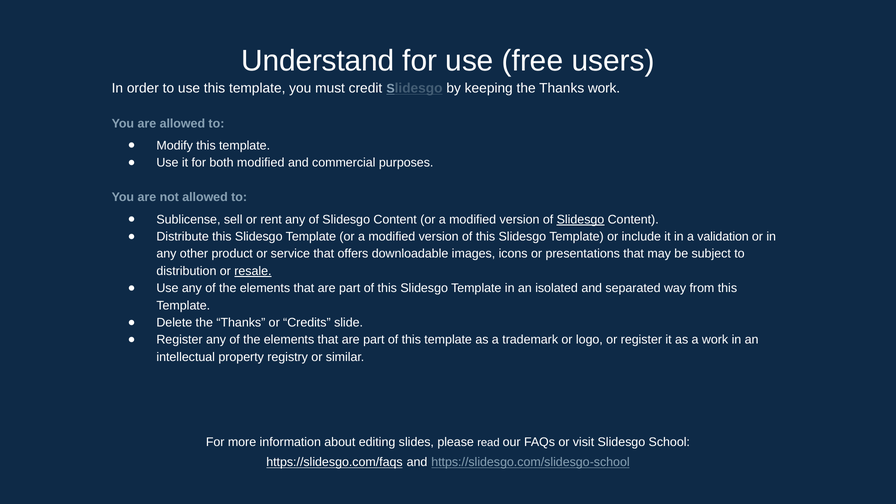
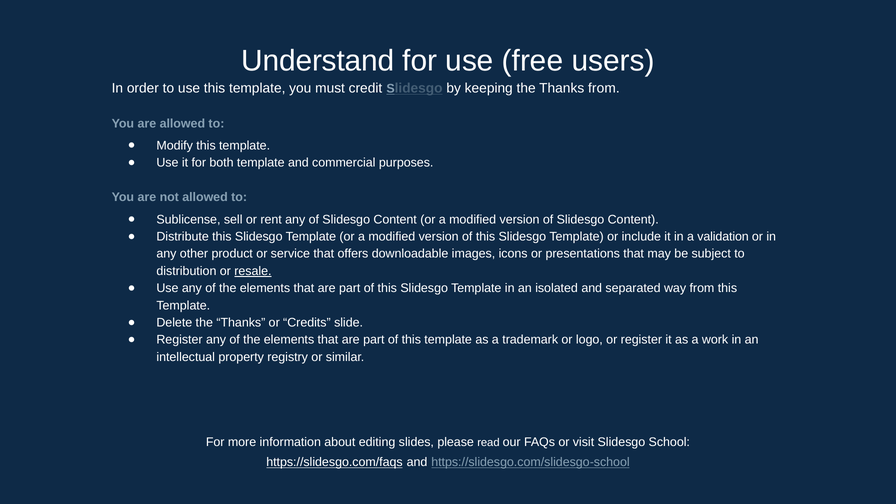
Thanks work: work -> from
both modified: modified -> template
Slidesgo at (581, 220) underline: present -> none
